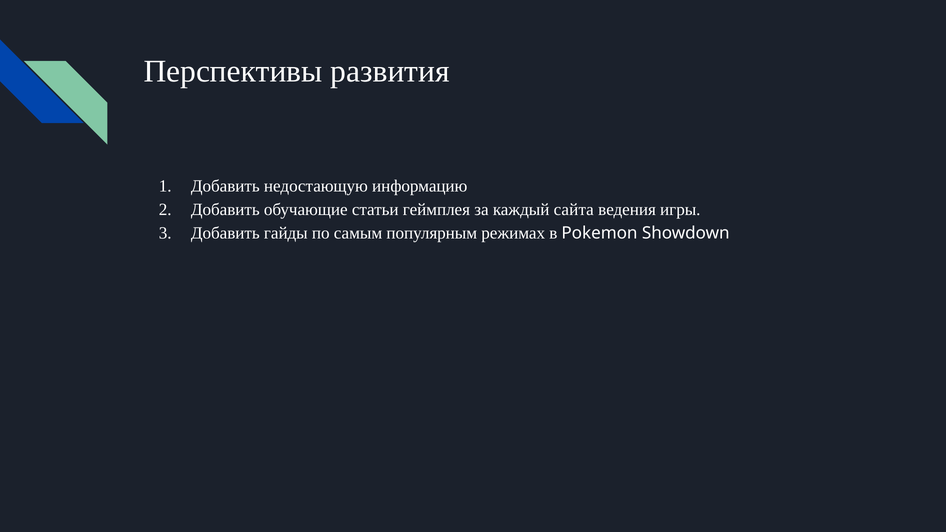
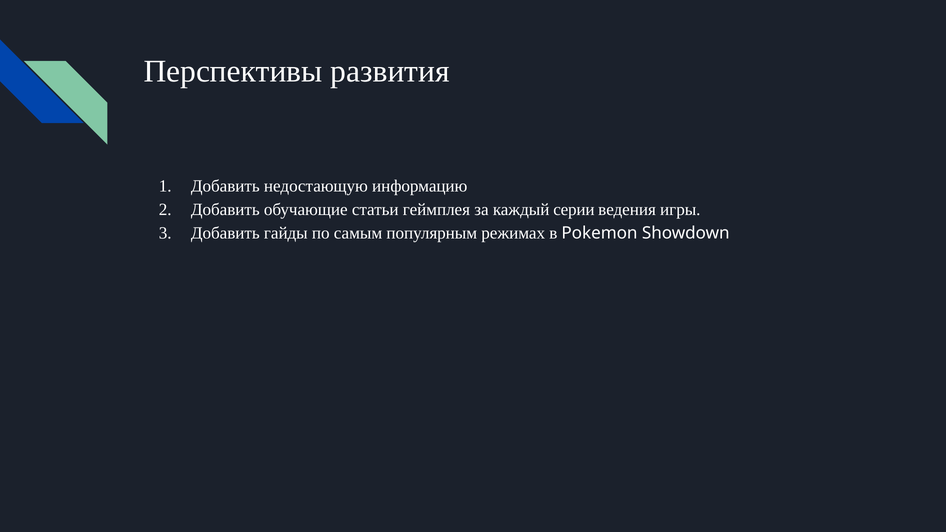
сайта: сайта -> серии
